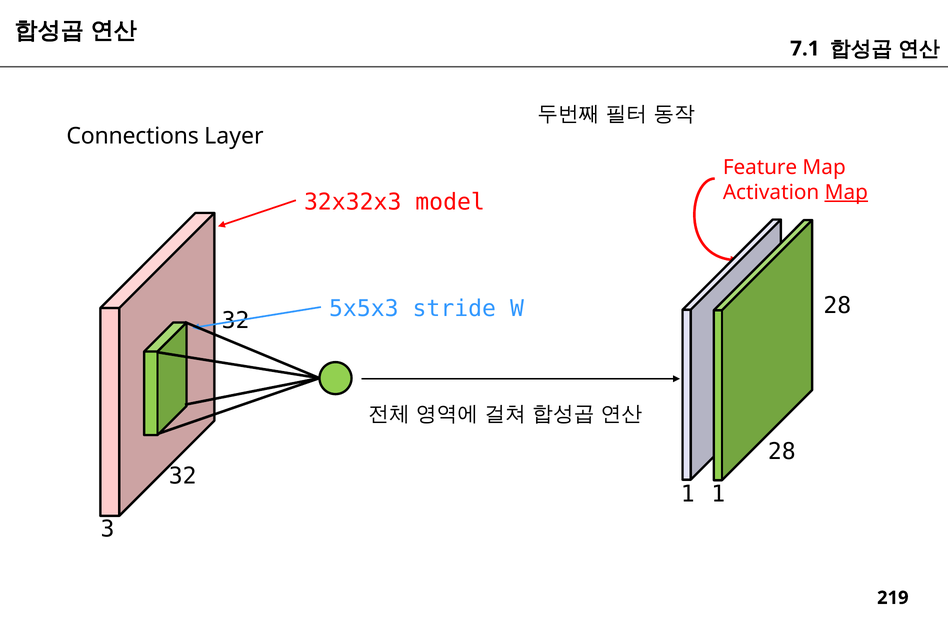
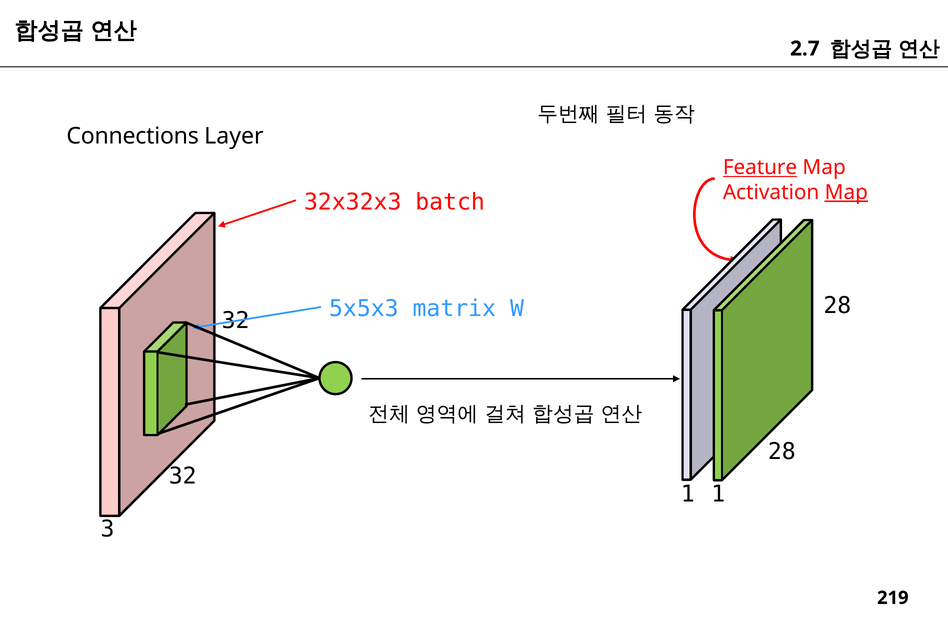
7.1: 7.1 -> 2.7
Feature underline: none -> present
model: model -> batch
stride: stride -> matrix
